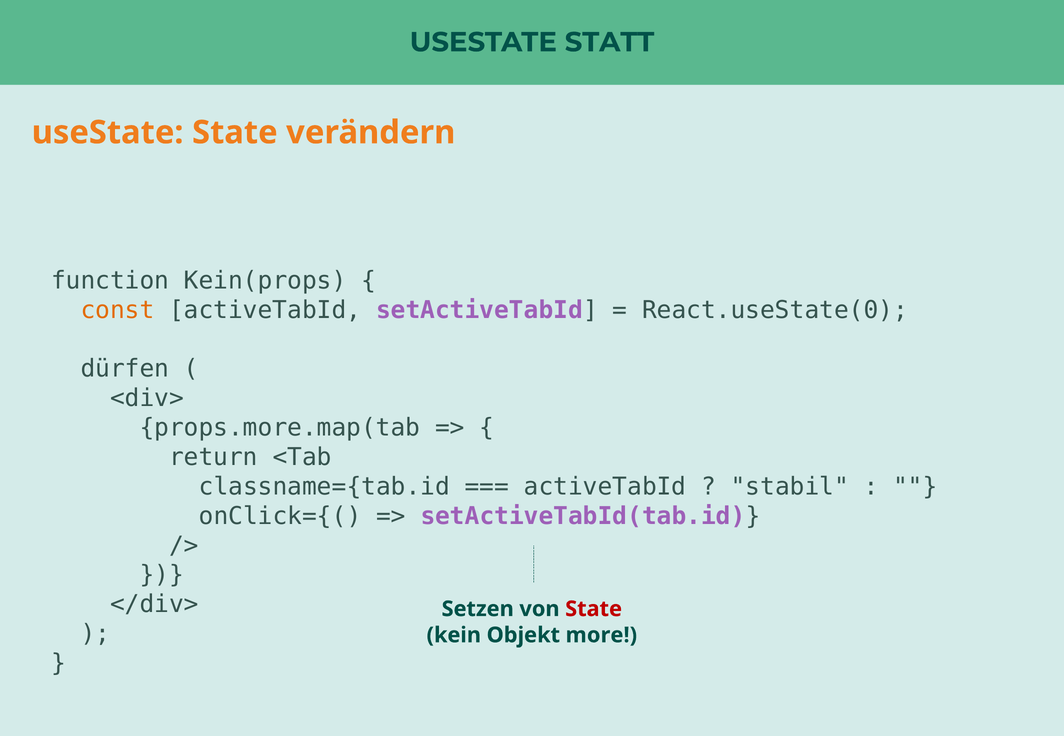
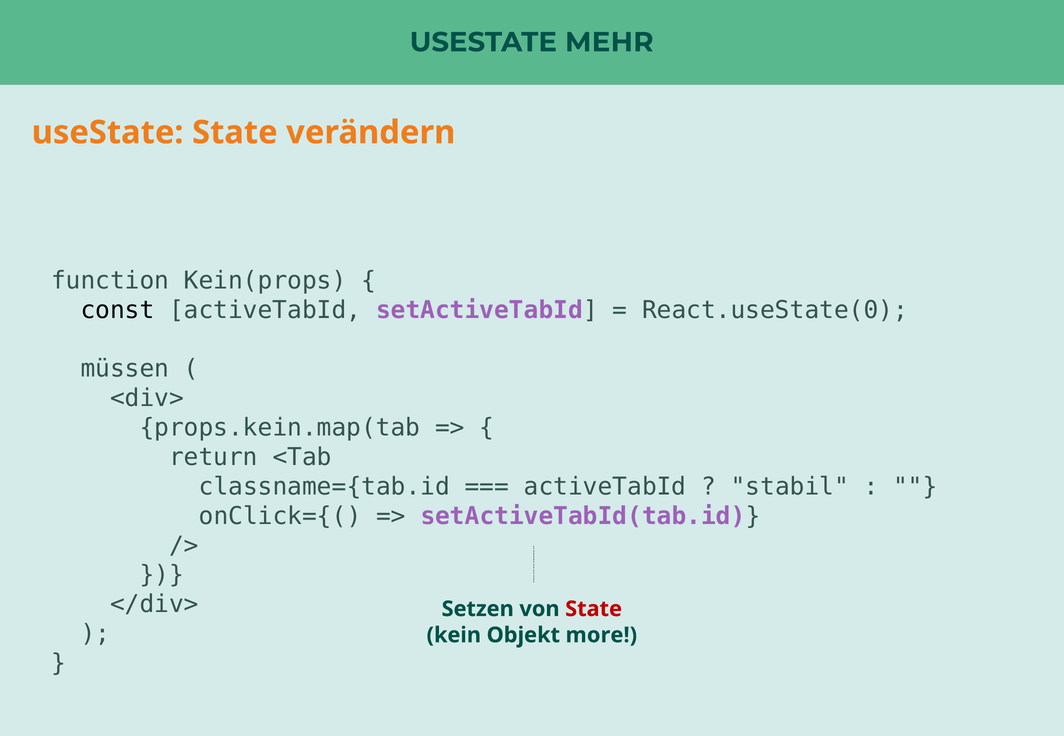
STATT: STATT -> MEHR
const colour: orange -> black
dürfen: dürfen -> müssen
props.more.map(tab: props.more.map(tab -> props.kein.map(tab
